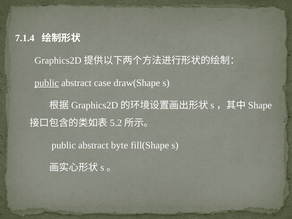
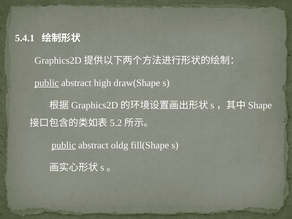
7.1.4: 7.1.4 -> 5.4.1
case: case -> high
public at (64, 145) underline: none -> present
byte: byte -> oldg
